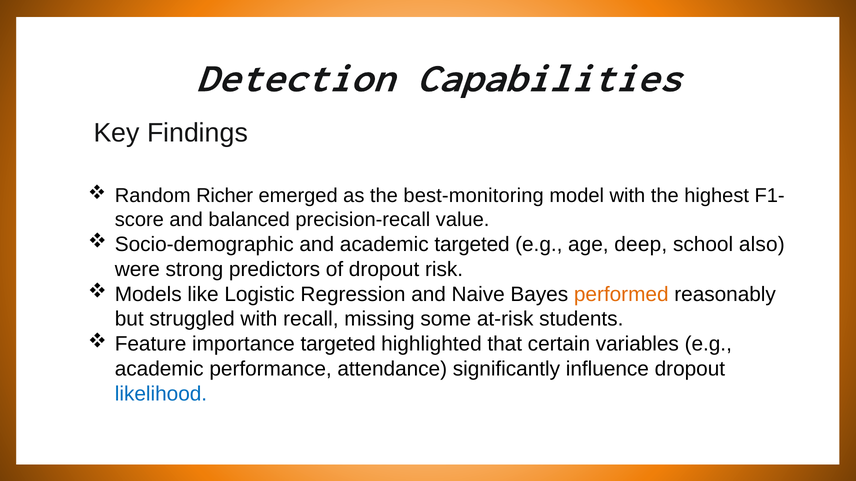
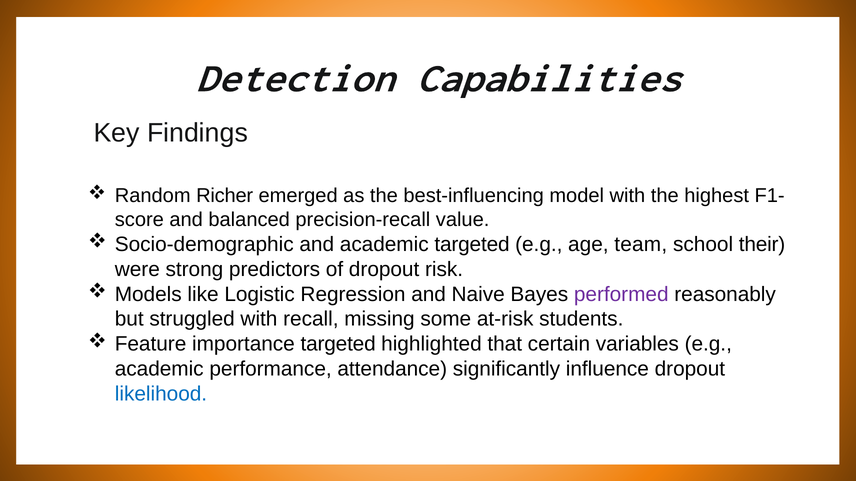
best-monitoring: best-monitoring -> best-influencing
deep: deep -> team
also: also -> their
performed colour: orange -> purple
